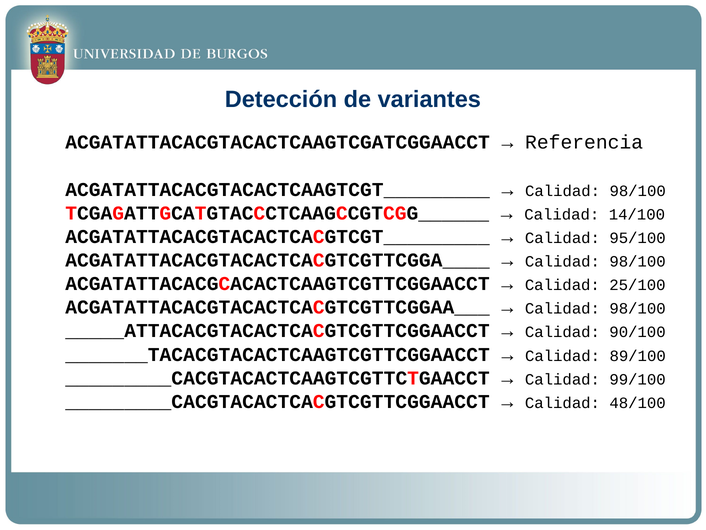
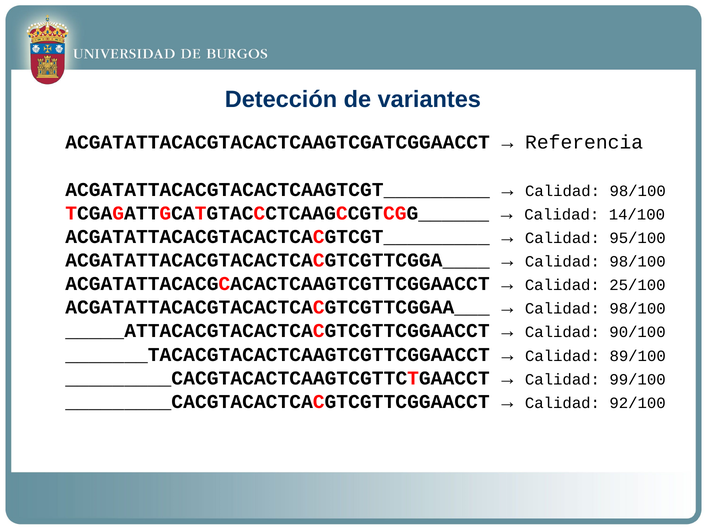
48/100: 48/100 -> 92/100
